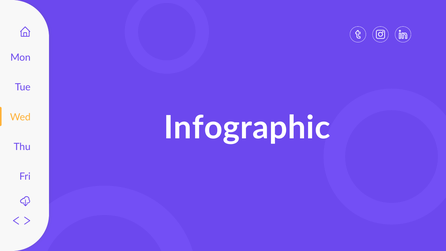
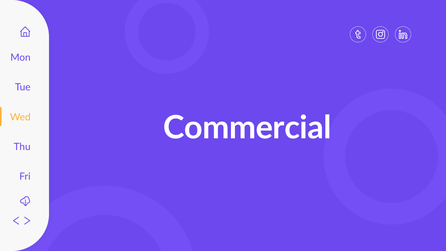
Infographic: Infographic -> Commercial
